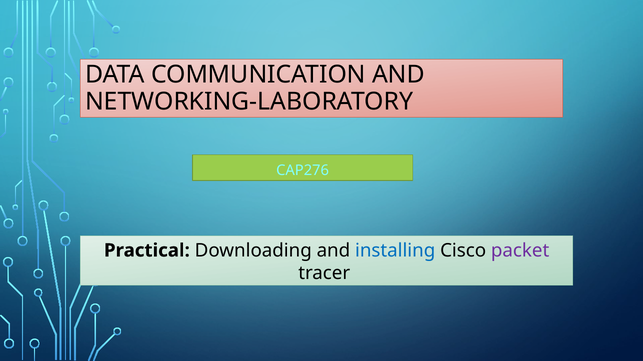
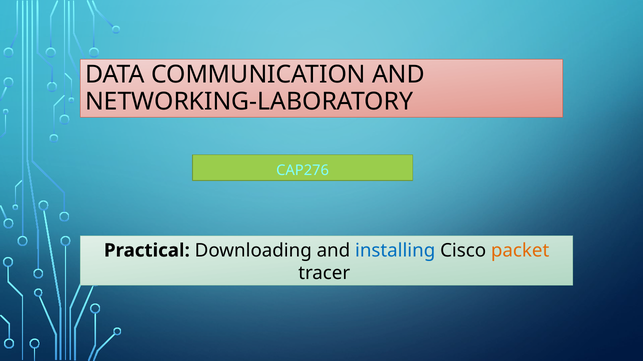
packet colour: purple -> orange
